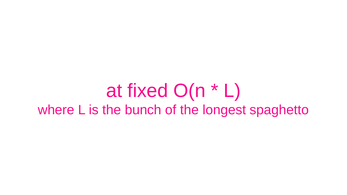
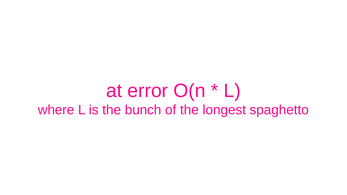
fixed: fixed -> error
